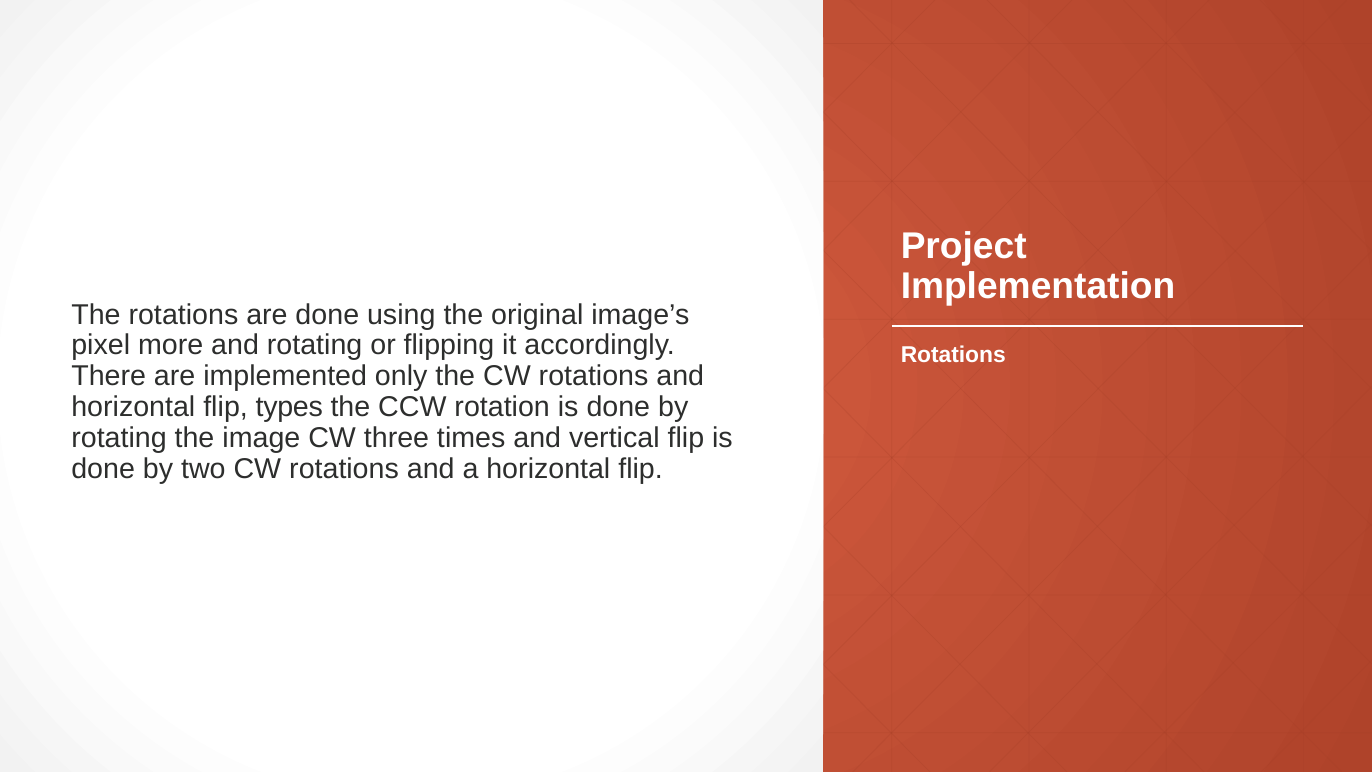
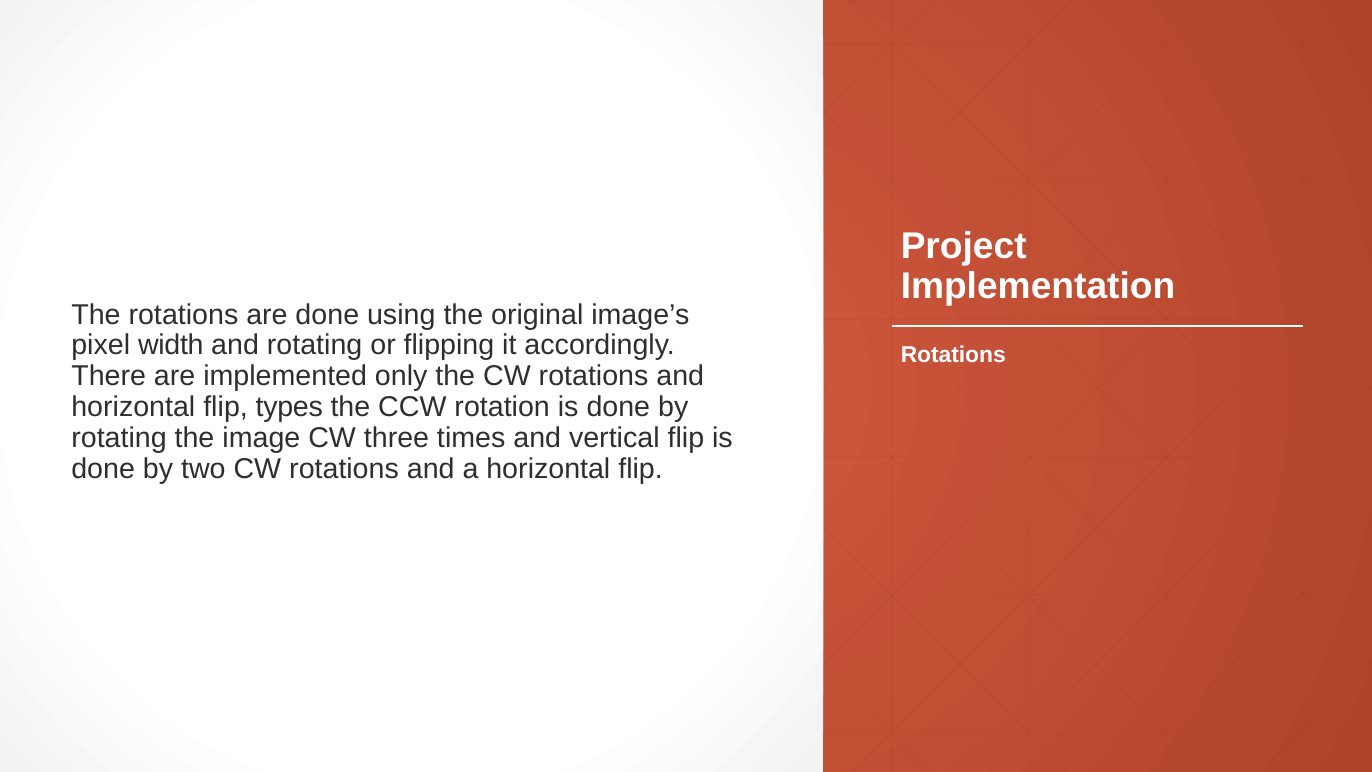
more: more -> width
